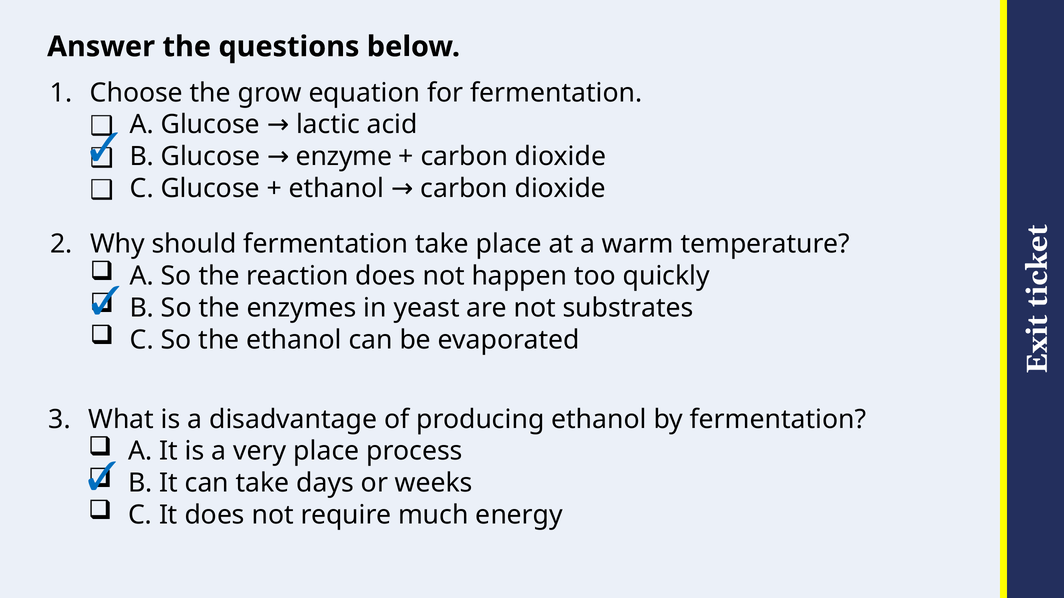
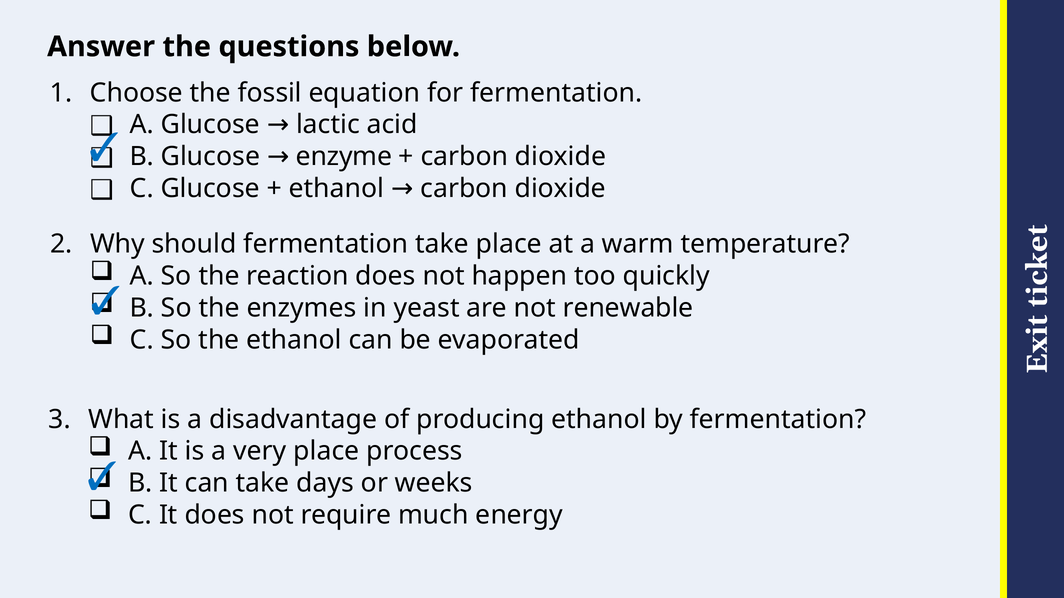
grow: grow -> fossil
substrates: substrates -> renewable
